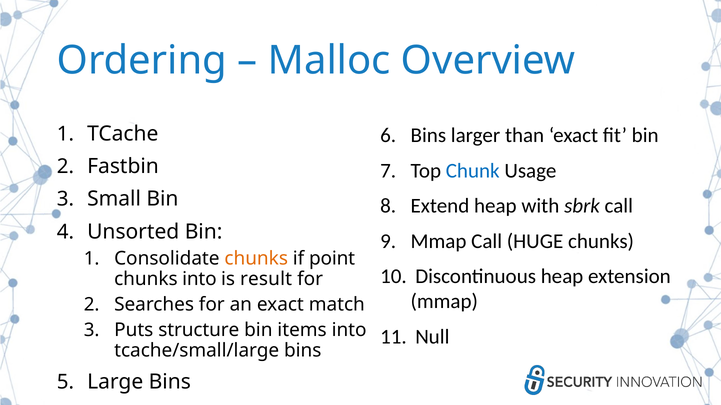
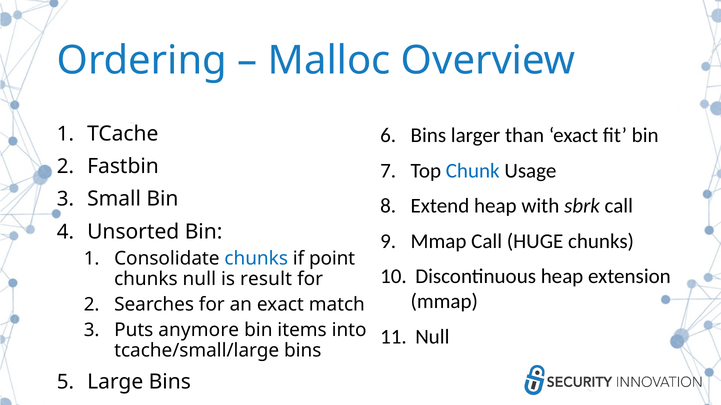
chunks at (256, 259) colour: orange -> blue
chunks into: into -> null
structure: structure -> anymore
